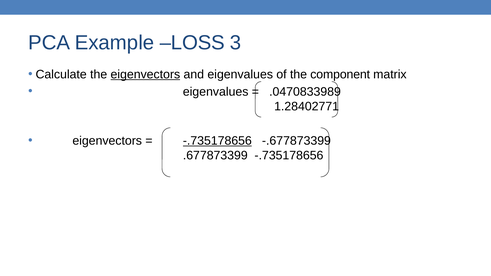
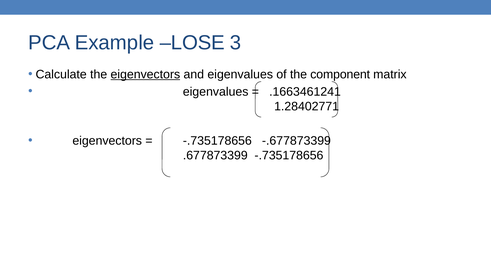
LOSS: LOSS -> LOSE
.0470833989: .0470833989 -> .1663461241
-.735178656 at (217, 141) underline: present -> none
